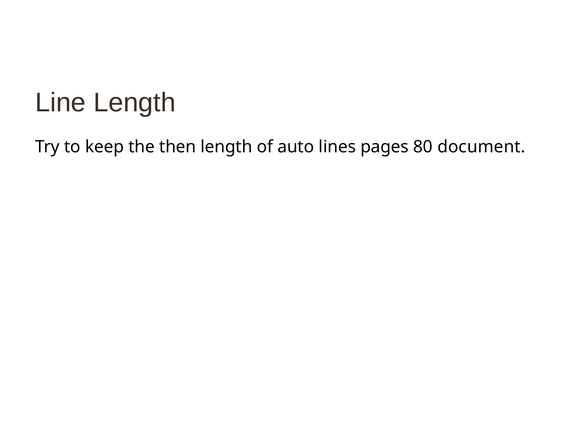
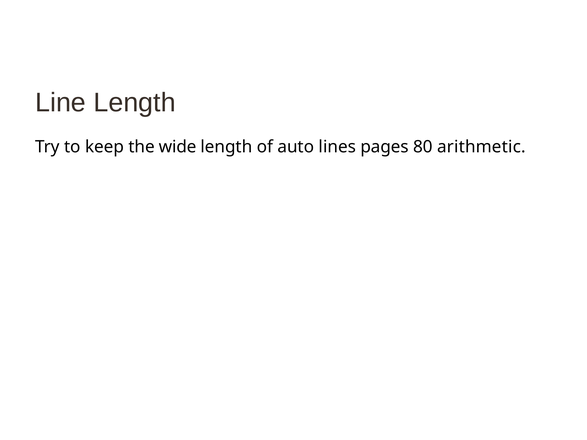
then: then -> wide
document: document -> arithmetic
